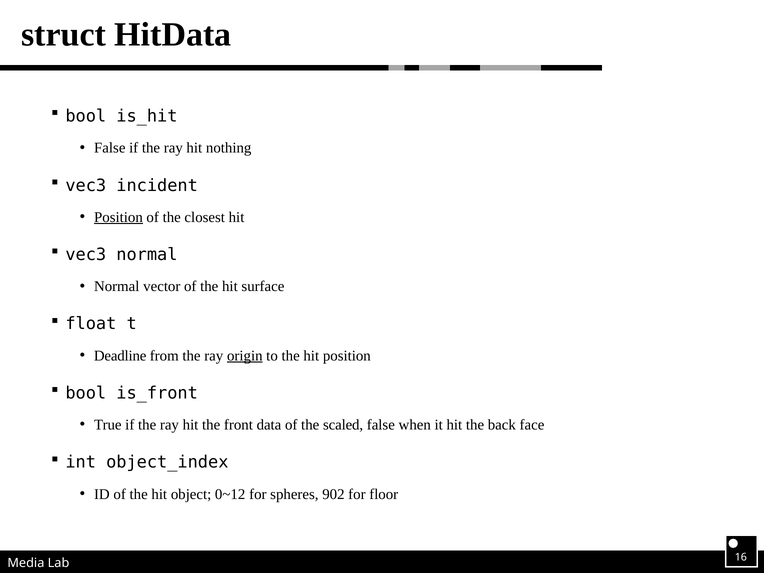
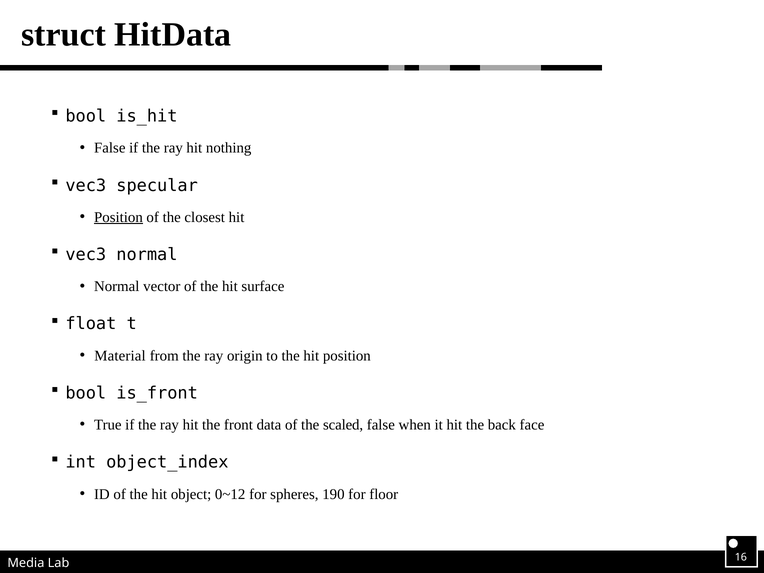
incident: incident -> specular
Deadline: Deadline -> Material
origin underline: present -> none
902: 902 -> 190
